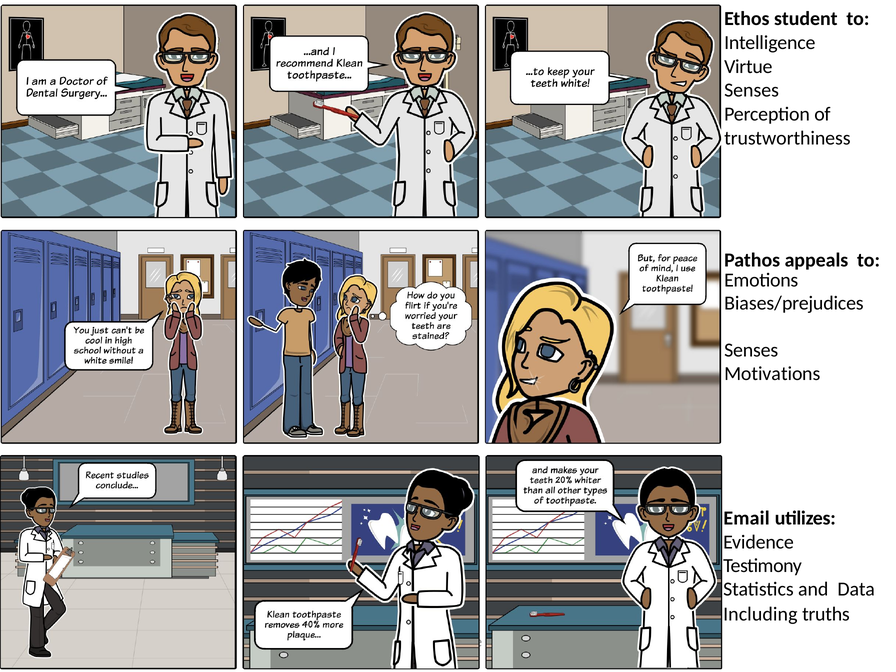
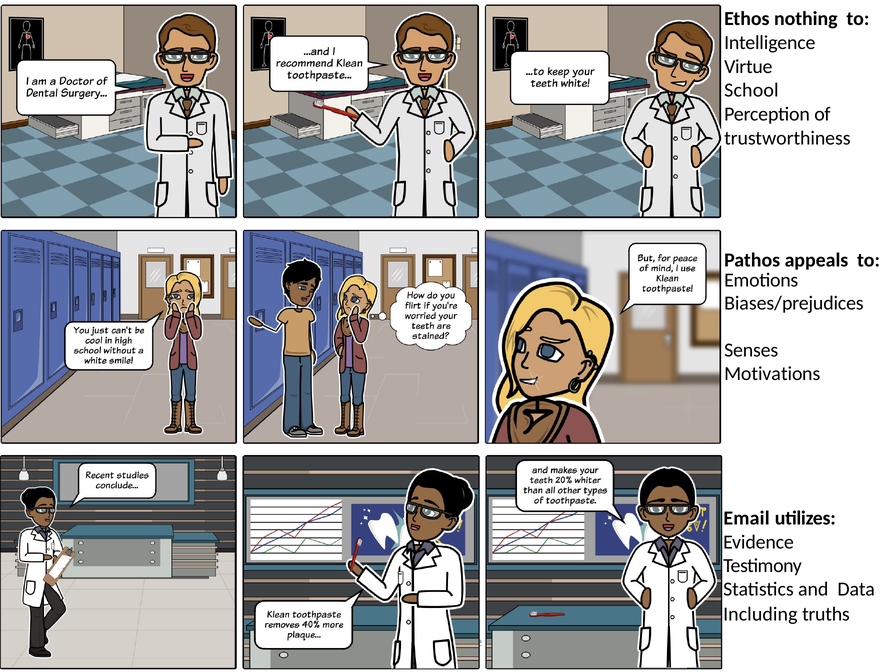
student: student -> nothing
Senses at (752, 90): Senses -> School
